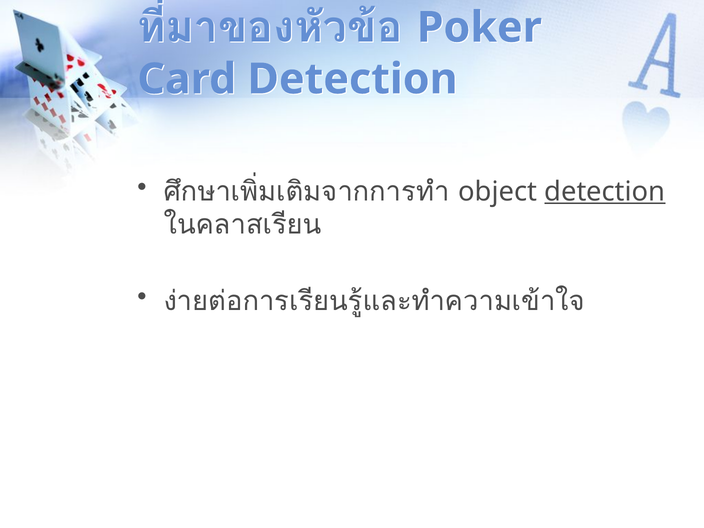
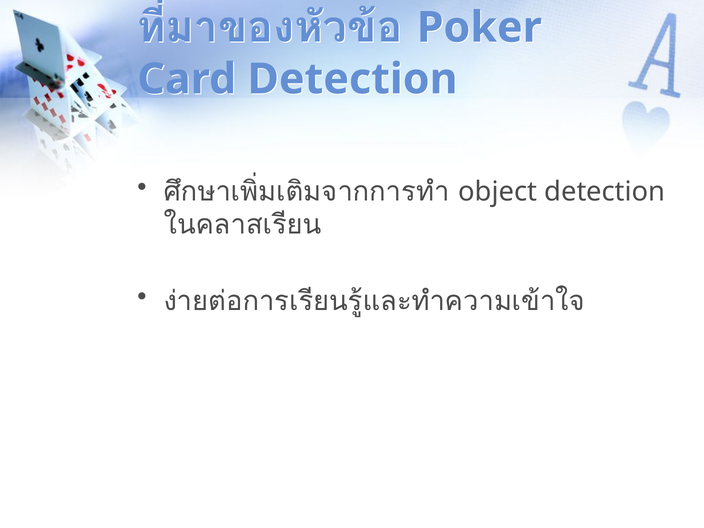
detection at (605, 192) underline: present -> none
